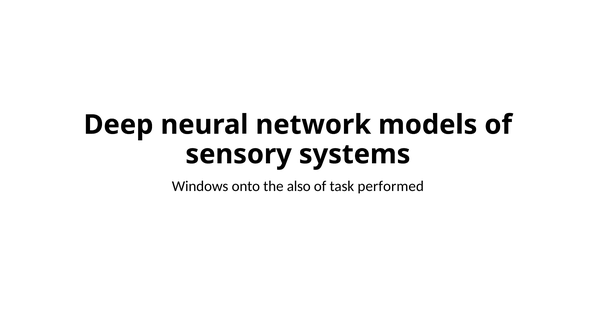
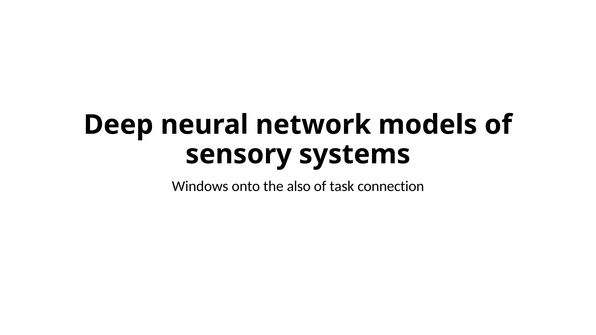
performed: performed -> connection
